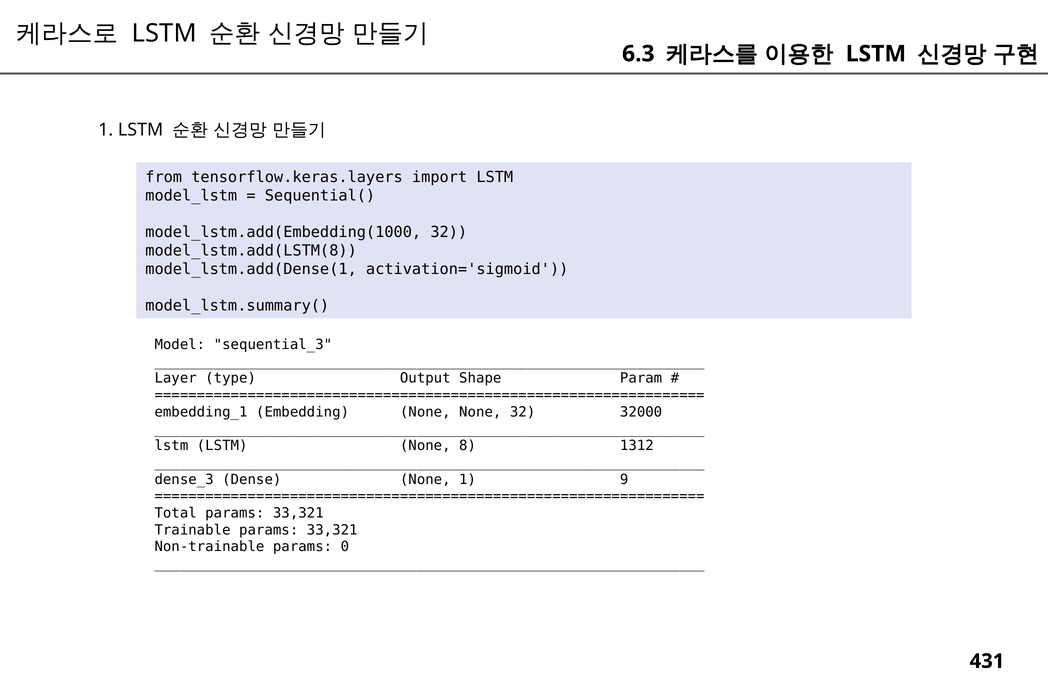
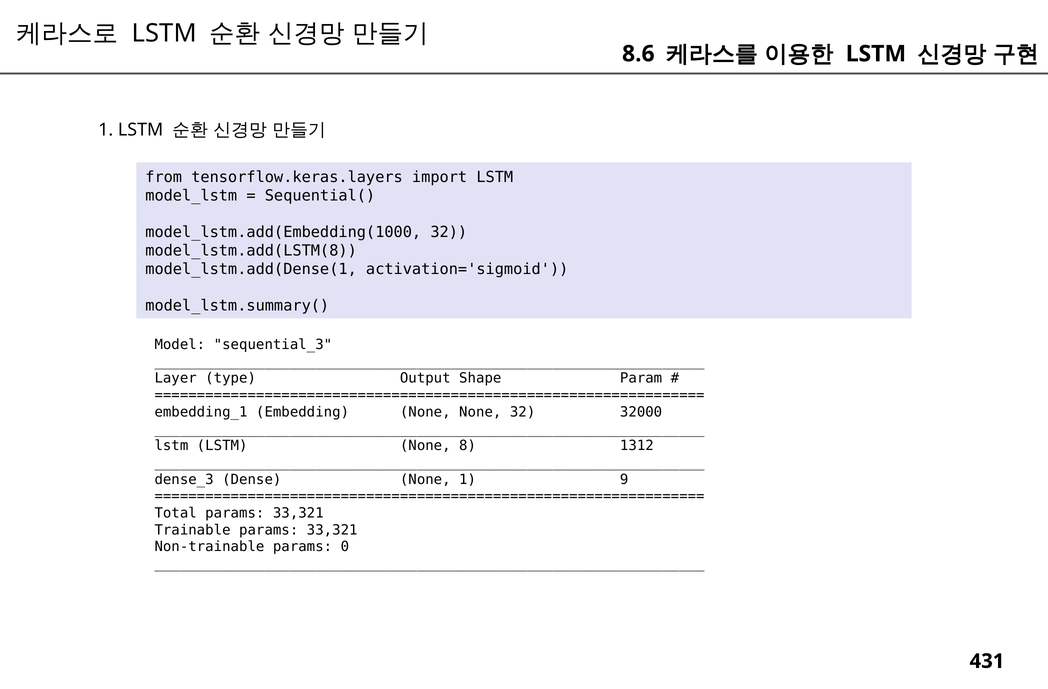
6.3: 6.3 -> 8.6
